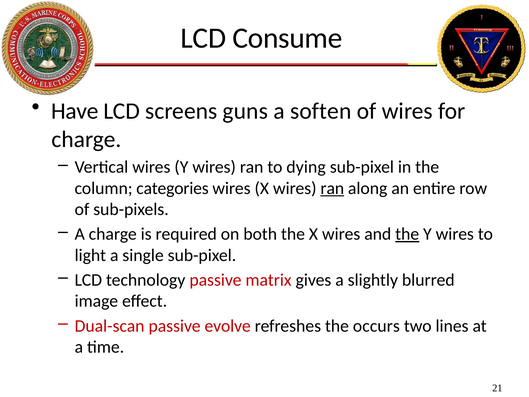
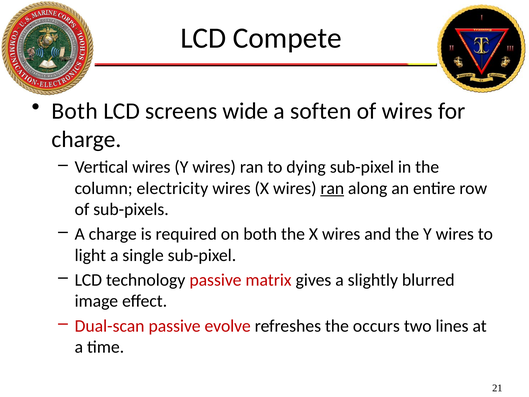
Consume: Consume -> Compete
Have at (75, 111): Have -> Both
guns: guns -> wide
categories: categories -> electricity
the at (407, 234) underline: present -> none
